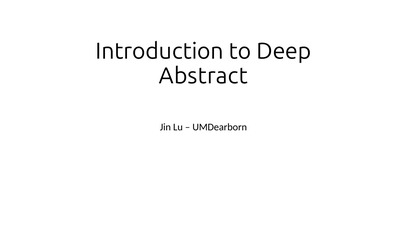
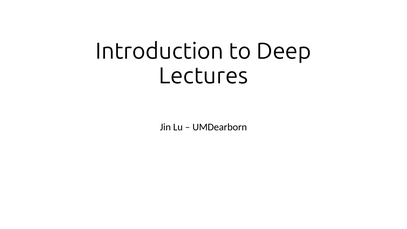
Abstract: Abstract -> Lectures
